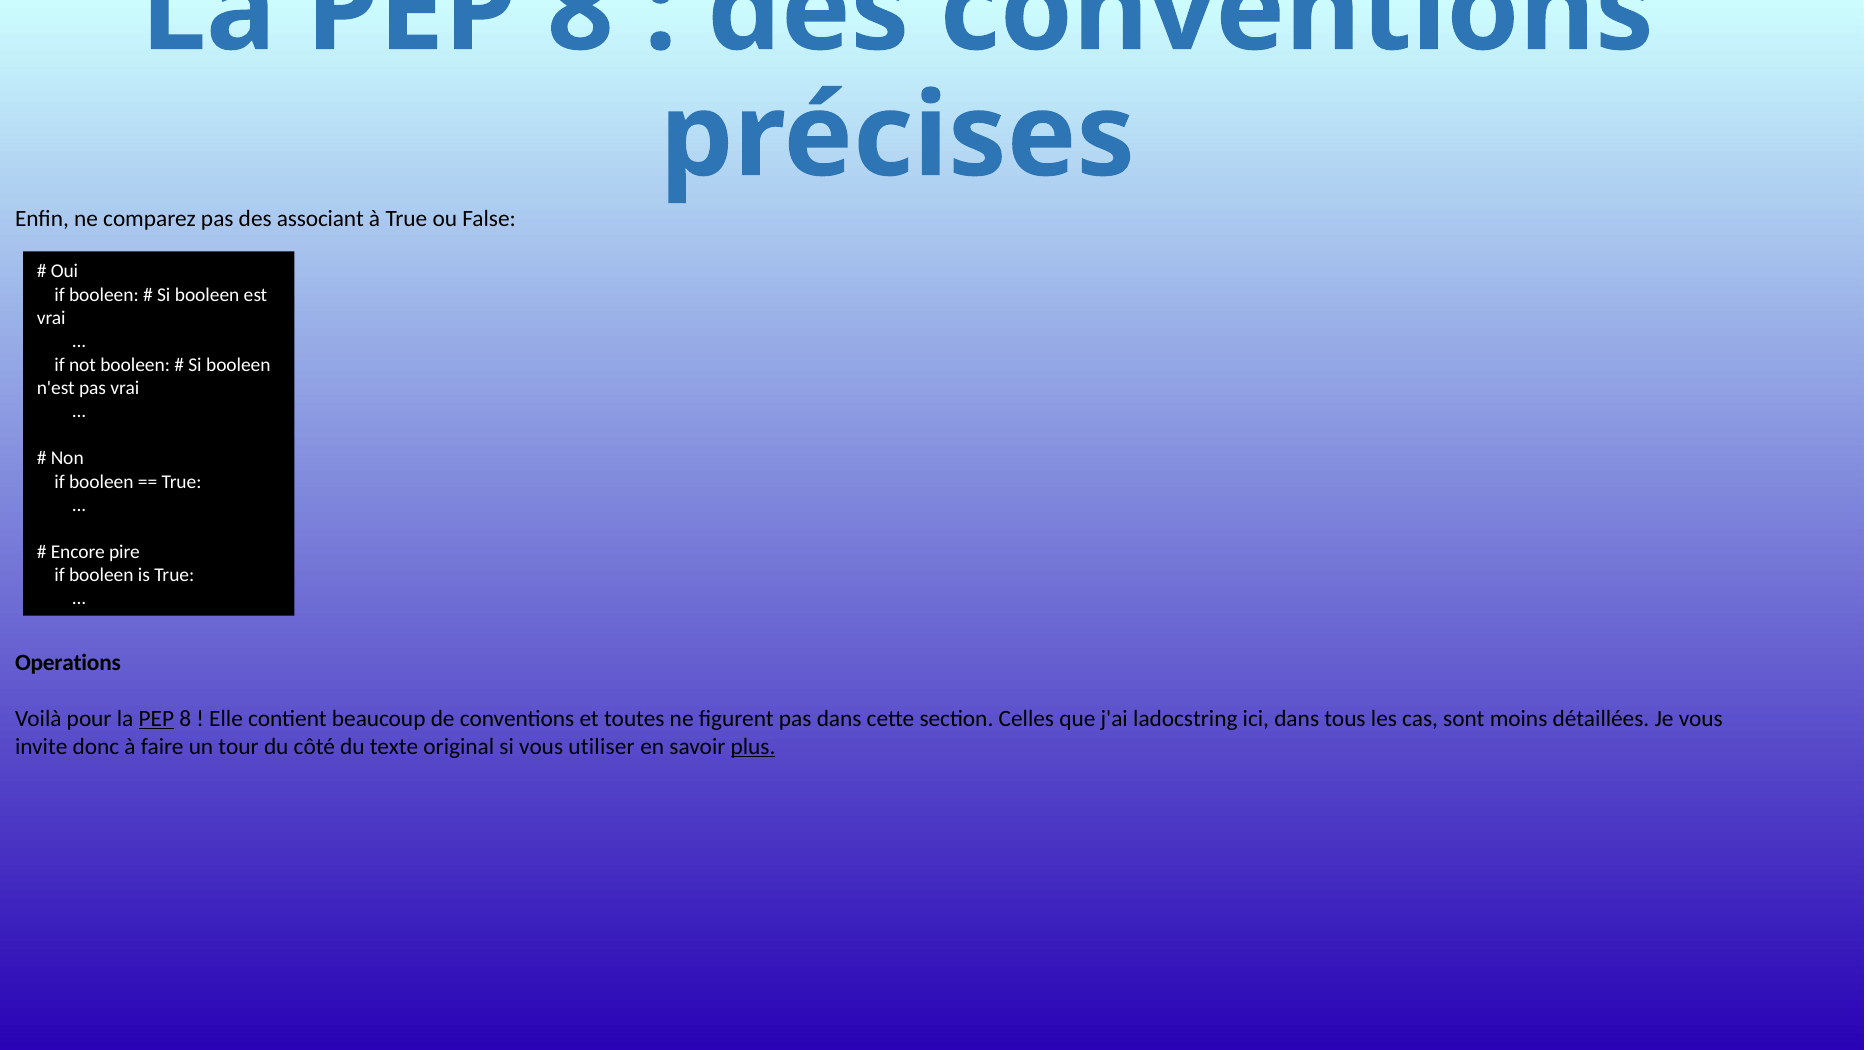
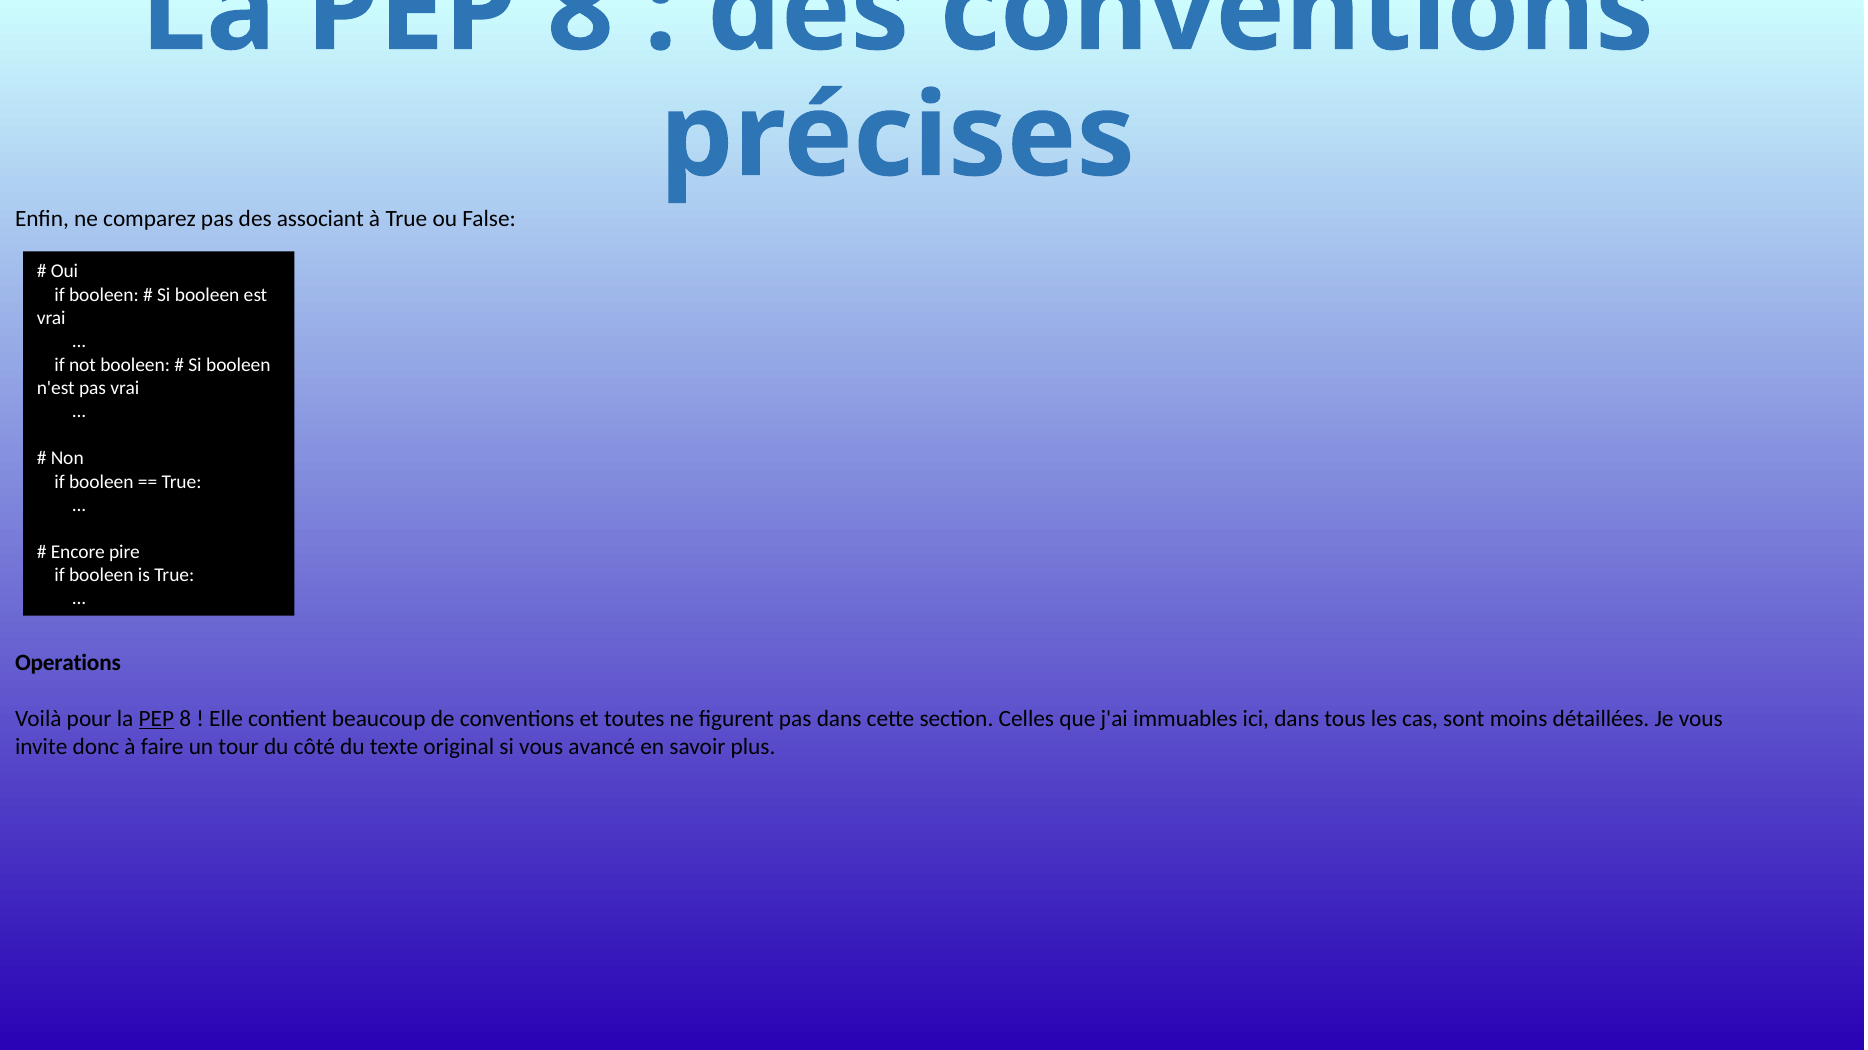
ladocstring: ladocstring -> immuables
utiliser: utiliser -> avancé
plus underline: present -> none
